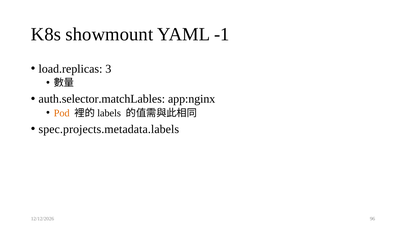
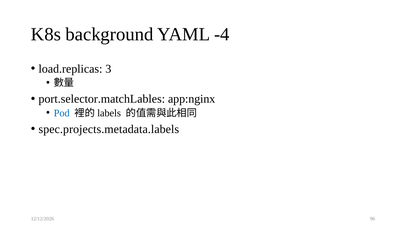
showmount: showmount -> background
-1: -1 -> -4
auth.selector.matchLables: auth.selector.matchLables -> port.selector.matchLables
Pod colour: orange -> blue
